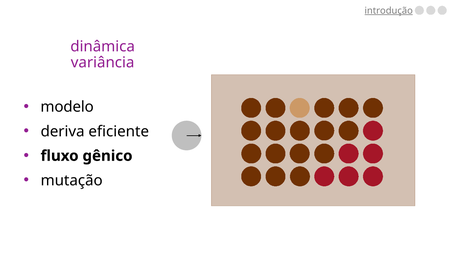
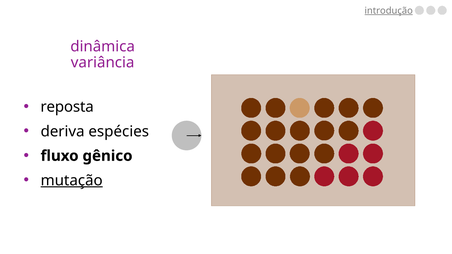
modelo: modelo -> reposta
eficiente: eficiente -> espécies
mutação underline: none -> present
